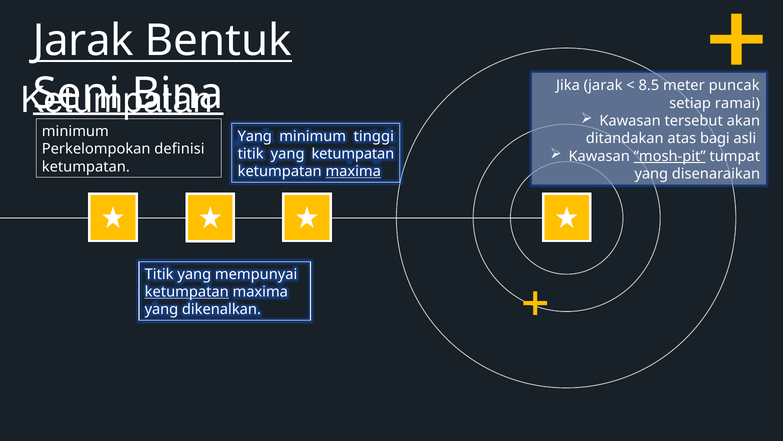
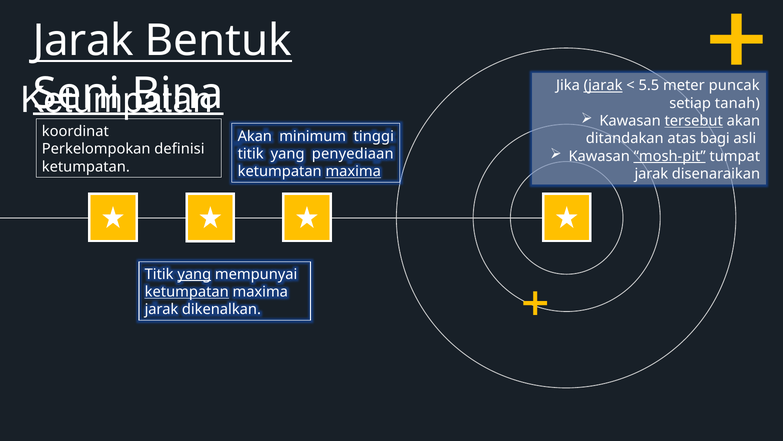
jarak at (603, 85) underline: none -> present
8.5: 8.5 -> 5.5
ramai: ramai -> tanah
tersebut underline: none -> present
minimum at (75, 131): minimum -> koordinat
Yang at (255, 136): Yang -> Akan
yang ketumpatan: ketumpatan -> penyediaan
yang at (651, 174): yang -> jarak
yang at (194, 274) underline: none -> present
yang at (161, 309): yang -> jarak
